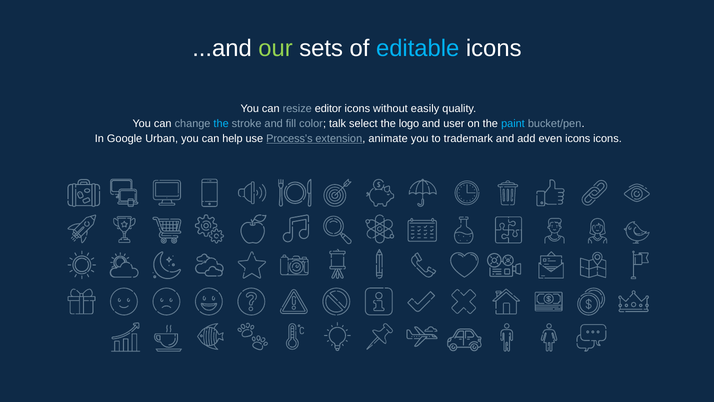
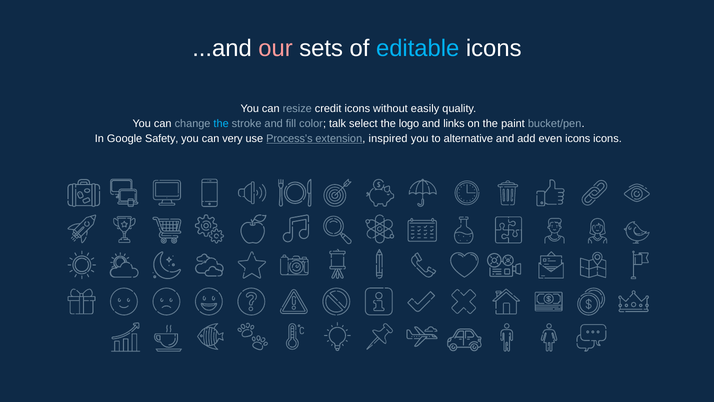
our colour: light green -> pink
editor: editor -> credit
user: user -> links
paint colour: light blue -> white
Urban: Urban -> Safety
help: help -> very
animate: animate -> inspired
trademark: trademark -> alternative
